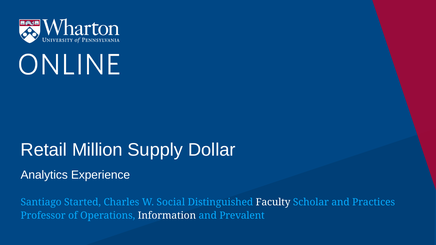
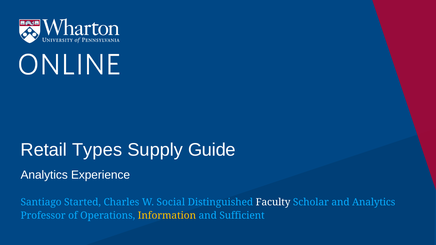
Million: Million -> Types
Dollar: Dollar -> Guide
and Practices: Practices -> Analytics
Information colour: white -> yellow
Prevalent: Prevalent -> Sufficient
